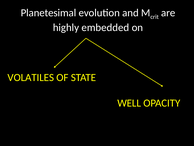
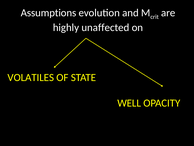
Planetesimal: Planetesimal -> Assumptions
embedded: embedded -> unaffected
